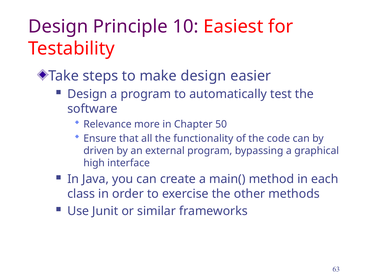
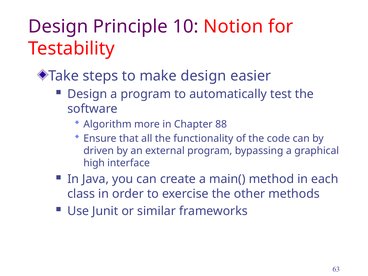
Easiest: Easiest -> Notion
Relevance: Relevance -> Algorithm
50: 50 -> 88
